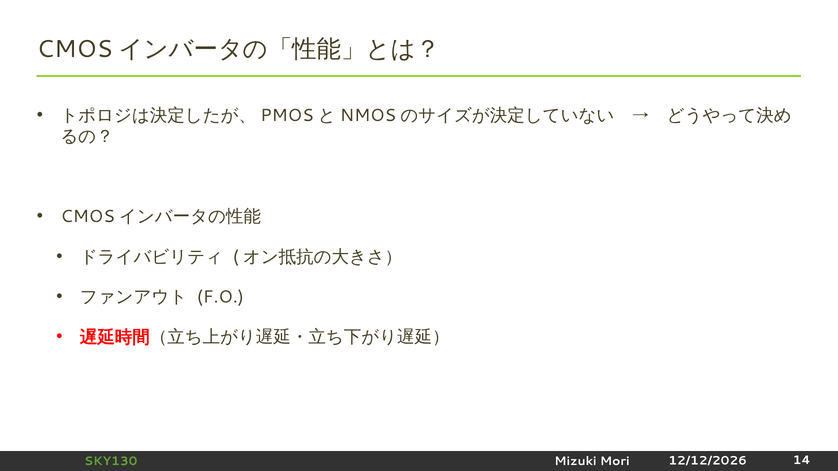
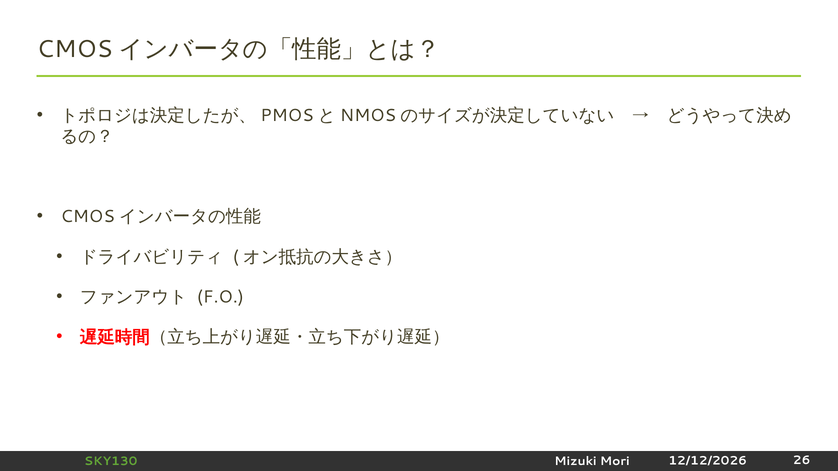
14: 14 -> 26
